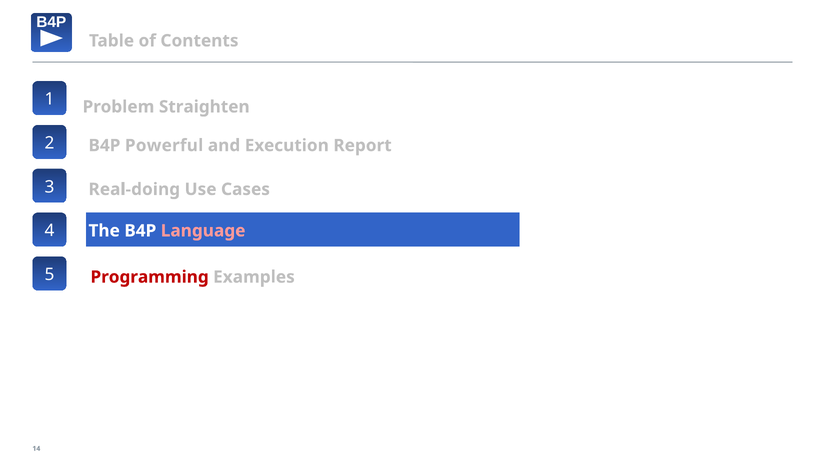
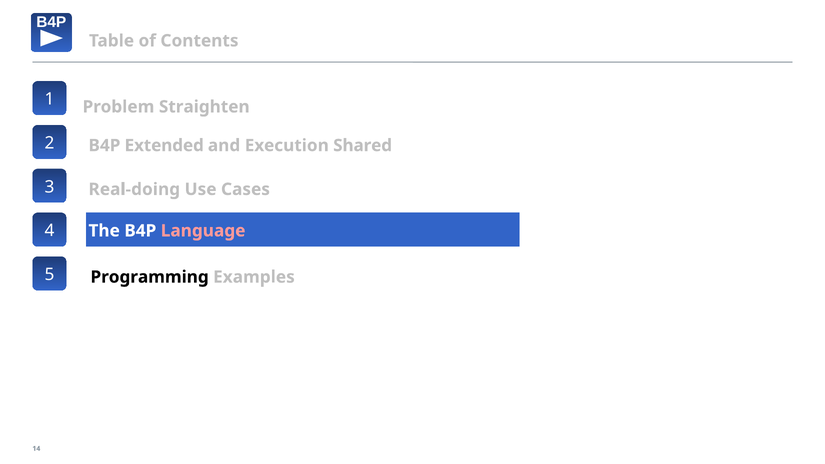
Powerful: Powerful -> Extended
Report: Report -> Shared
Programming colour: red -> black
